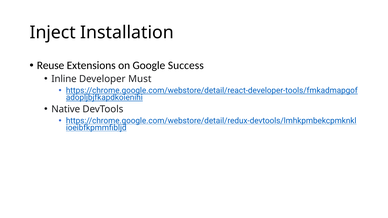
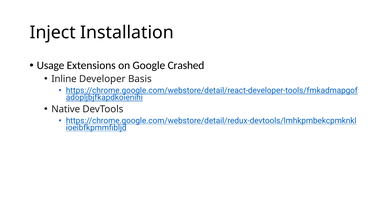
Reuse: Reuse -> Usage
Success: Success -> Crashed
Must: Must -> Basis
